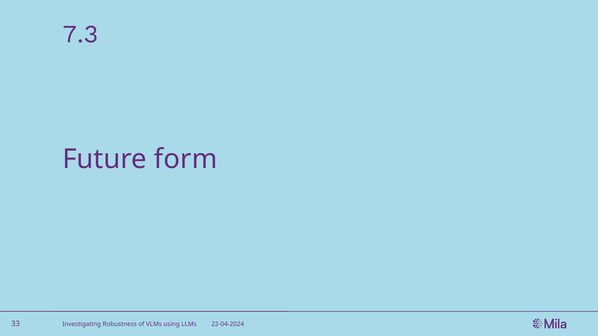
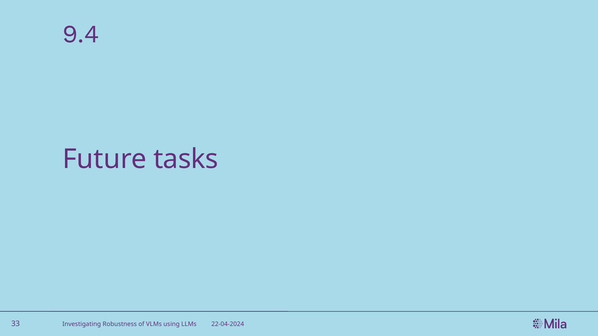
7.3: 7.3 -> 9.4
form: form -> tasks
